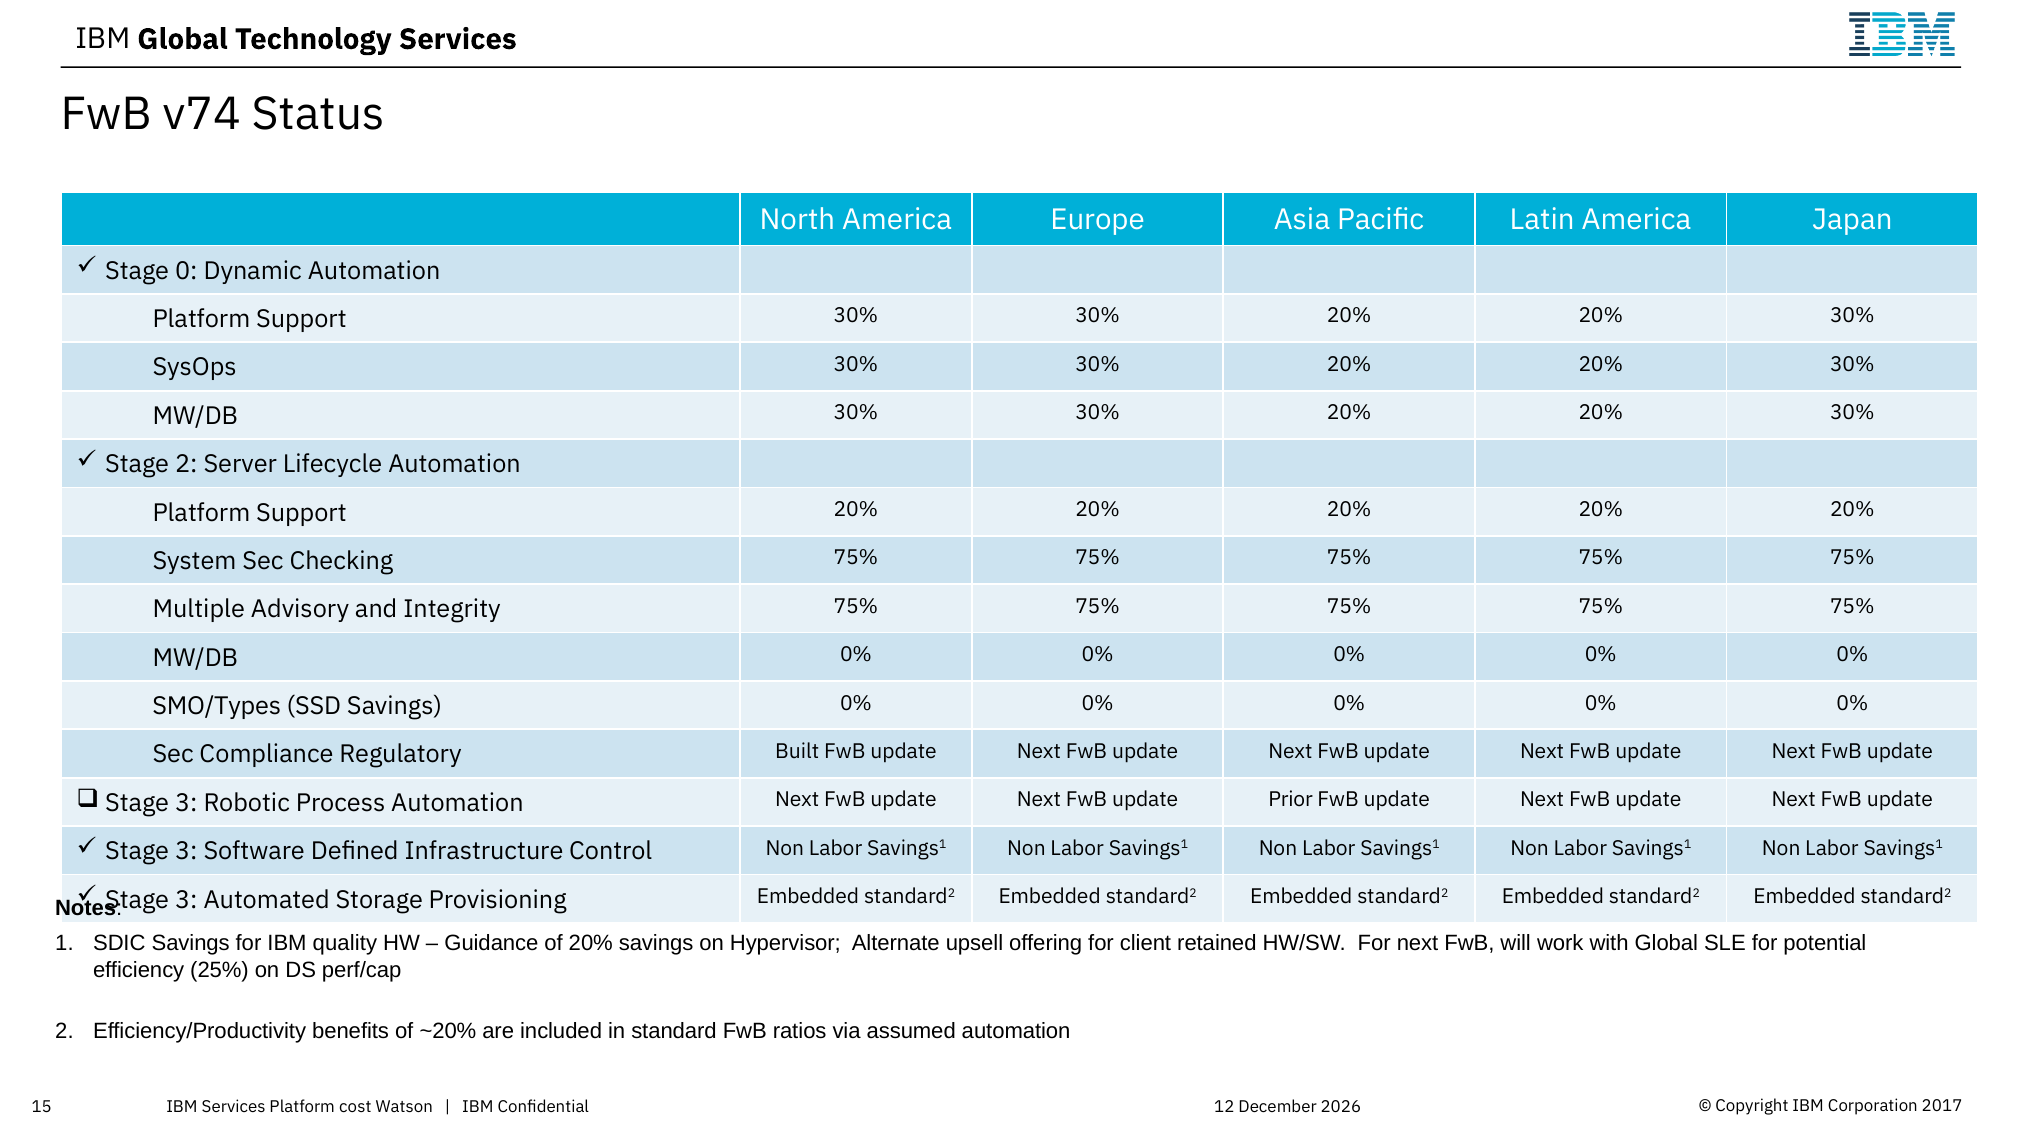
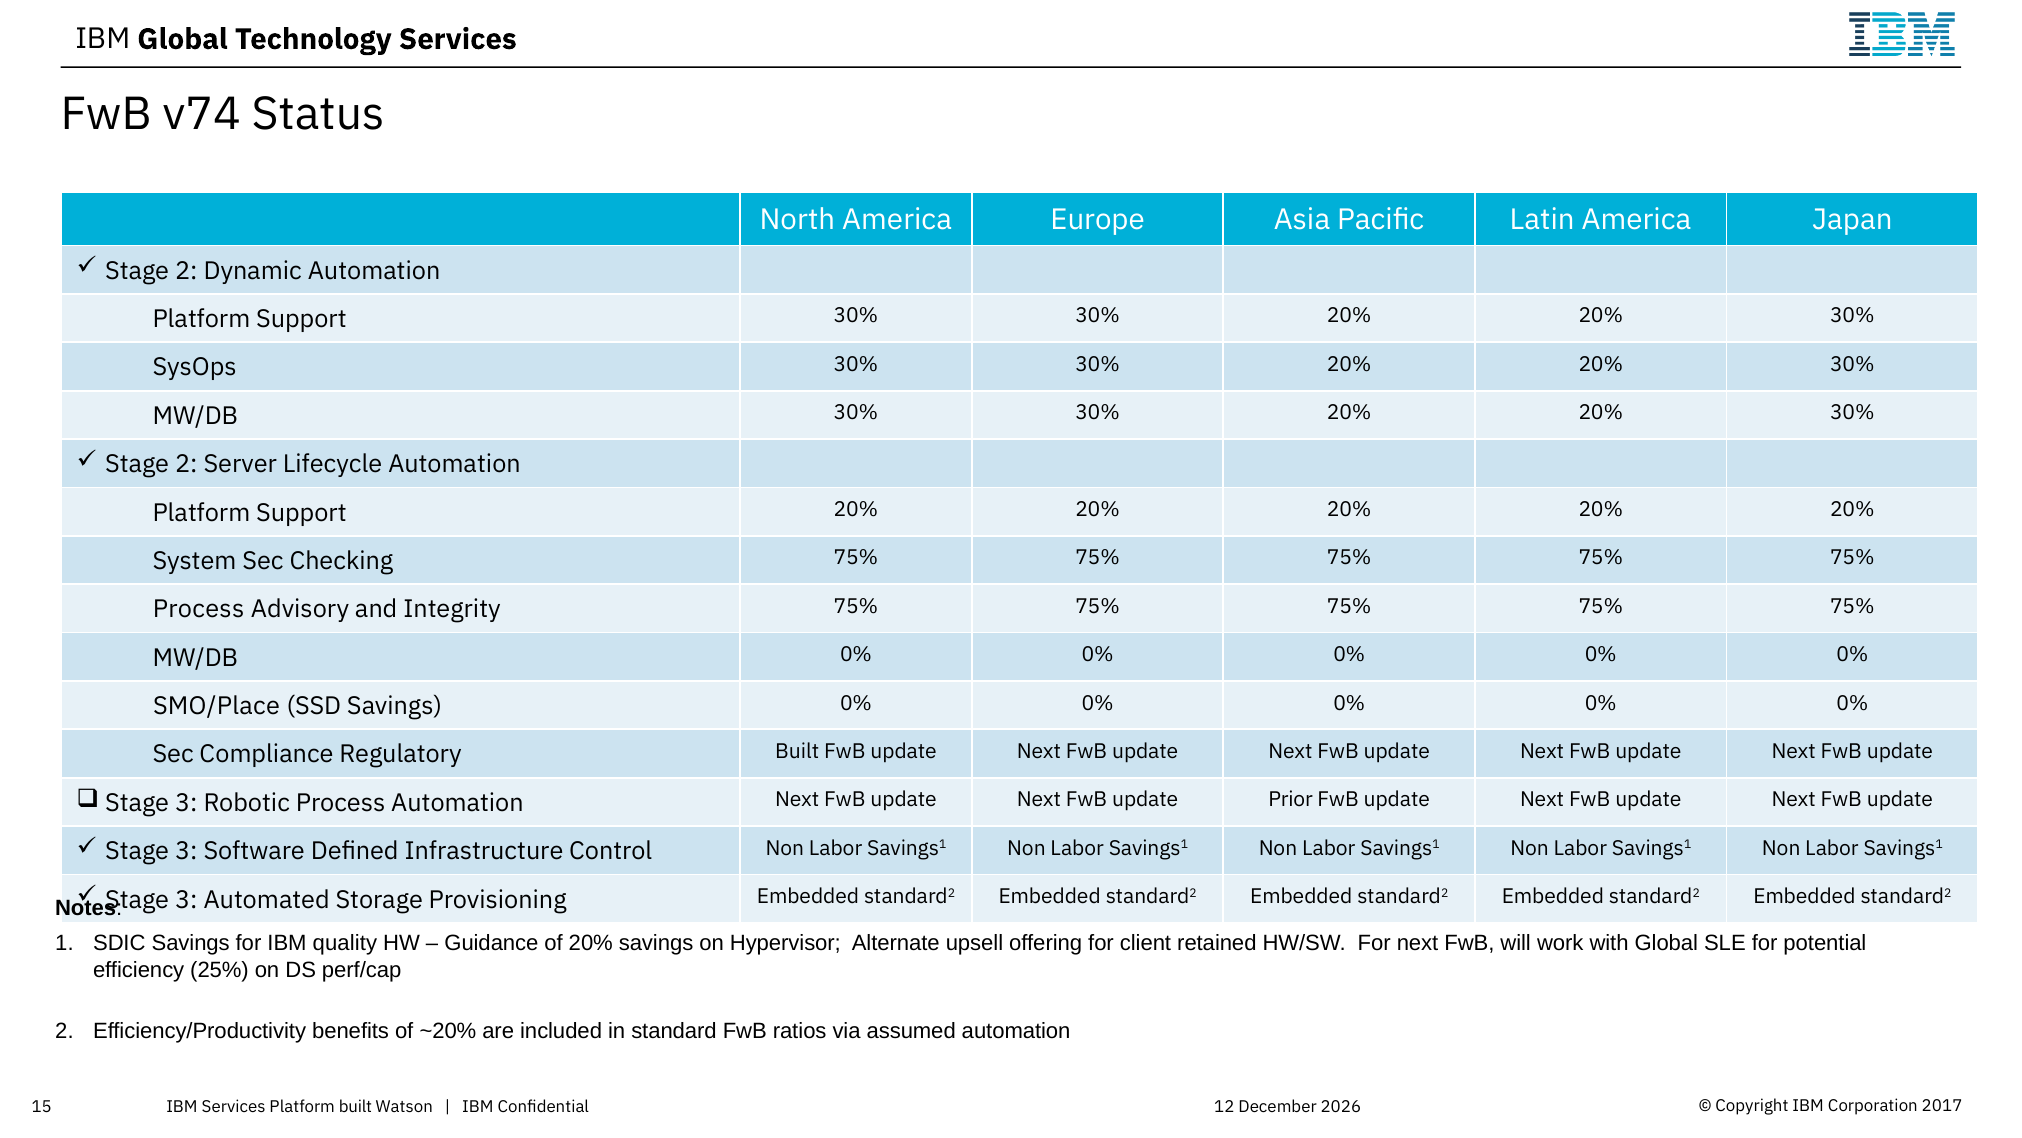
0 at (186, 271): 0 -> 2
Multiple at (199, 609): Multiple -> Process
SMO/Types: SMO/Types -> SMO/Place
Platform cost: cost -> built
